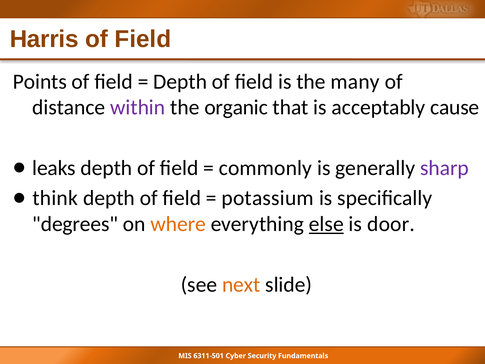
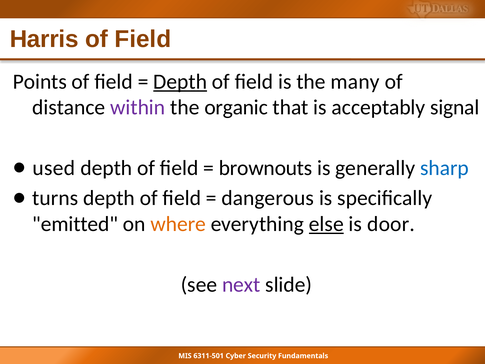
Depth at (180, 82) underline: none -> present
cause: cause -> signal
leaks: leaks -> used
commonly: commonly -> brownouts
sharp colour: purple -> blue
think: think -> turns
potassium: potassium -> dangerous
degrees: degrees -> emitted
next colour: orange -> purple
